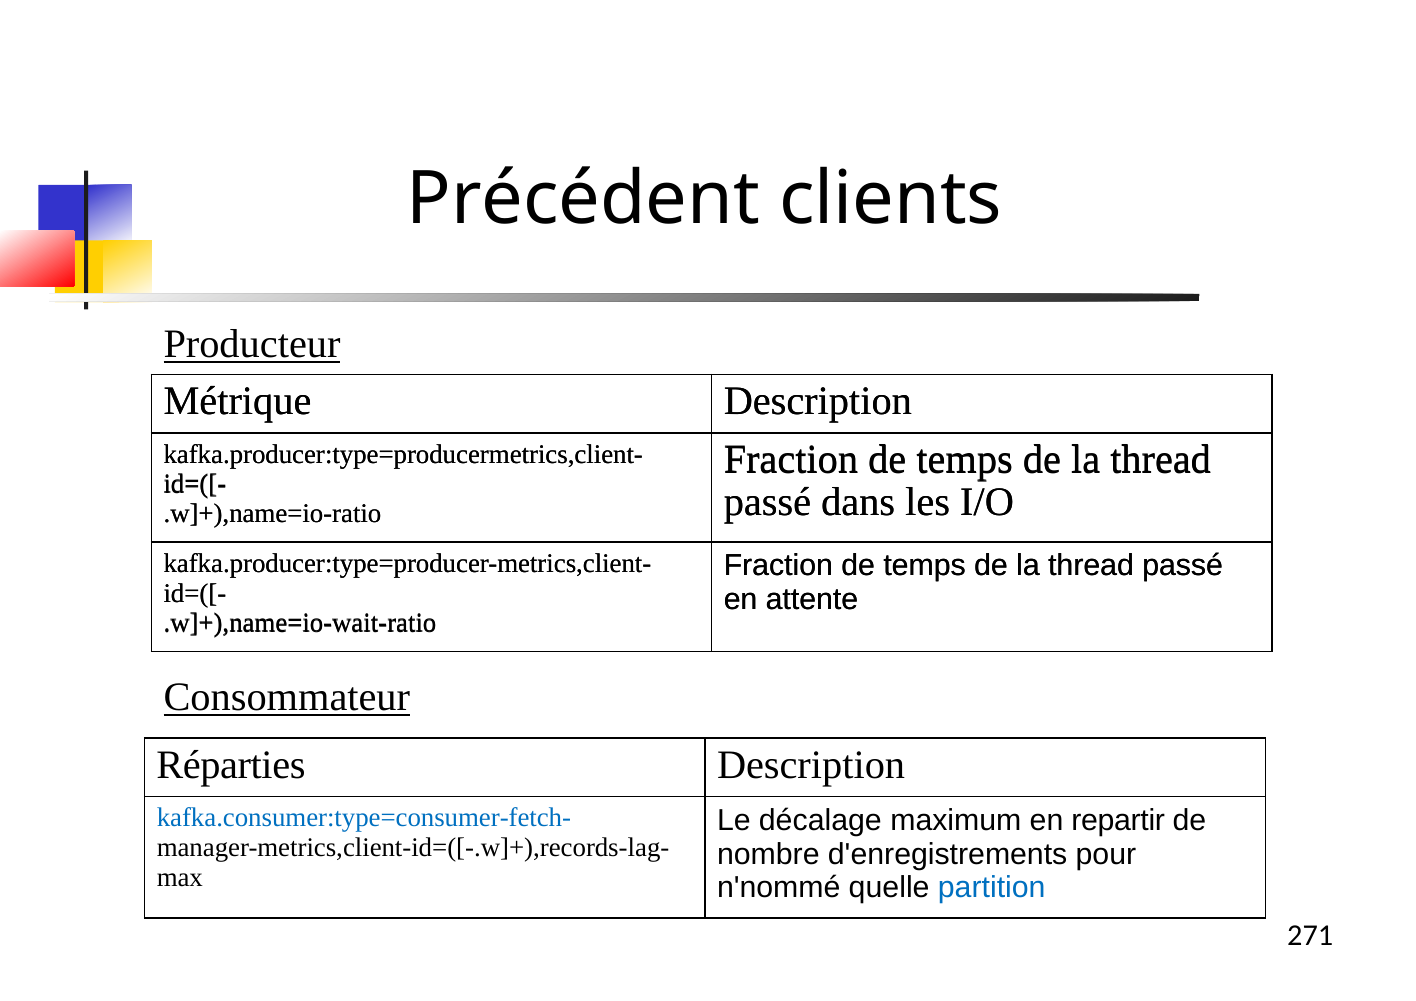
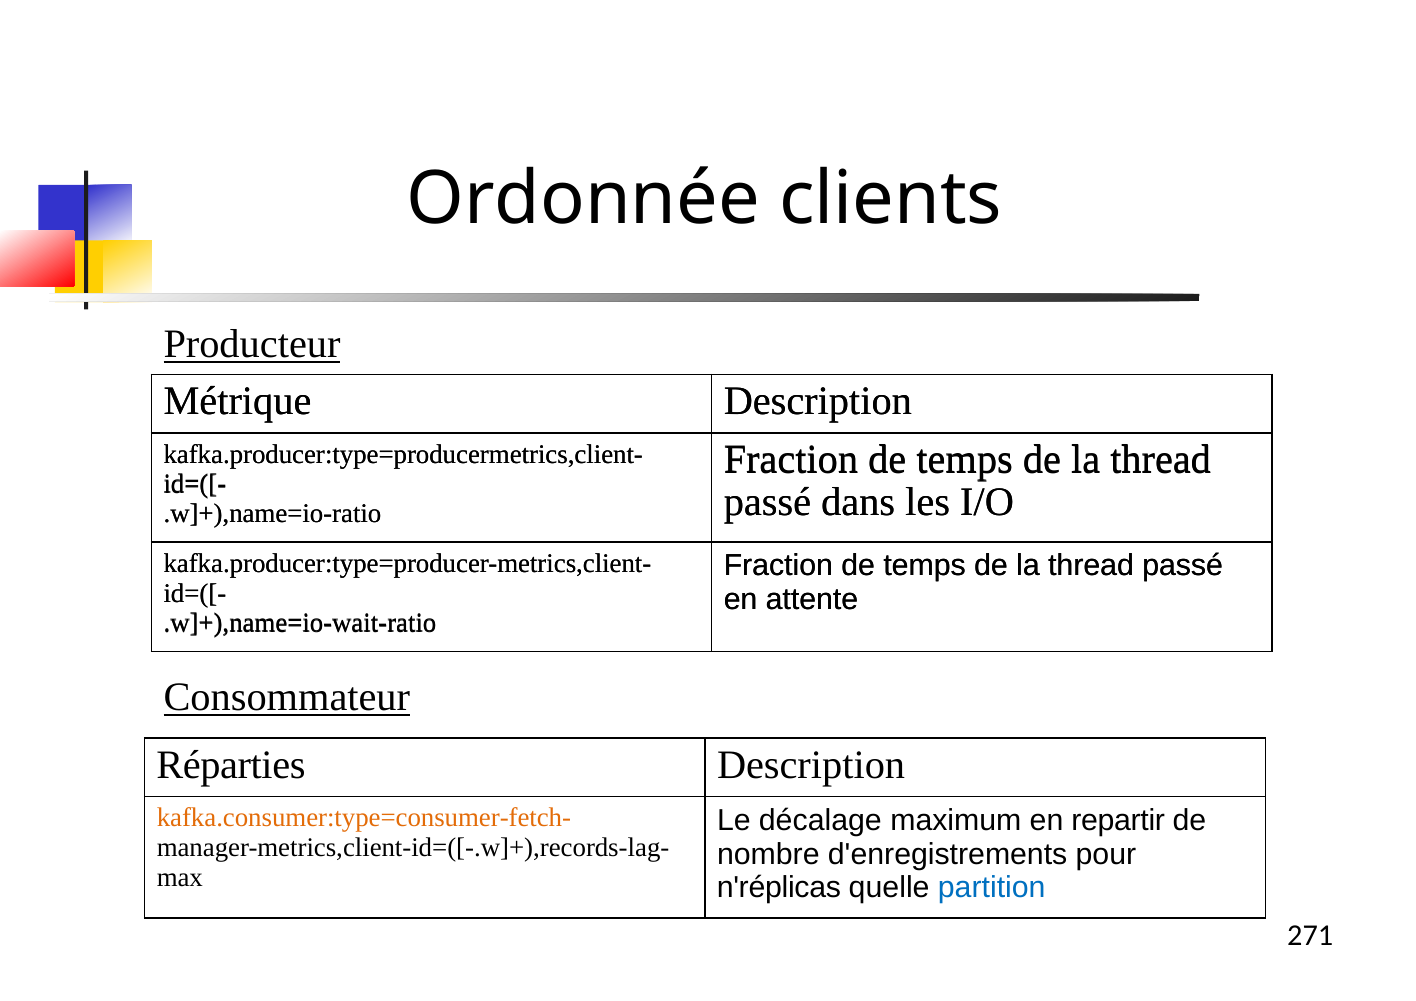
Précédent: Précédent -> Ordonnée
kafka.consumer:type=consumer-fetch- colour: blue -> orange
n'nommé: n'nommé -> n'réplicas
